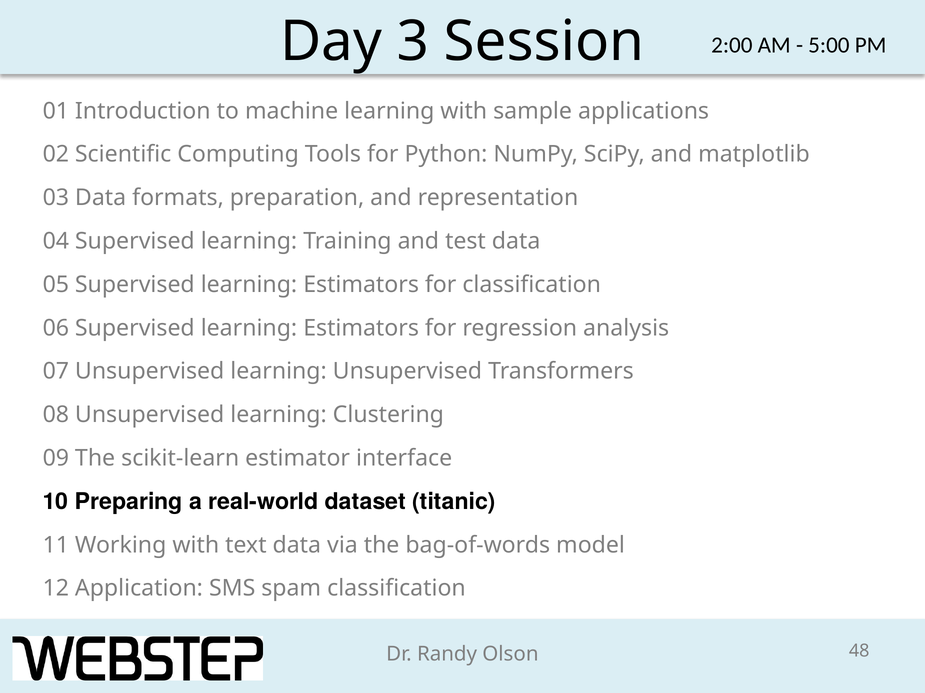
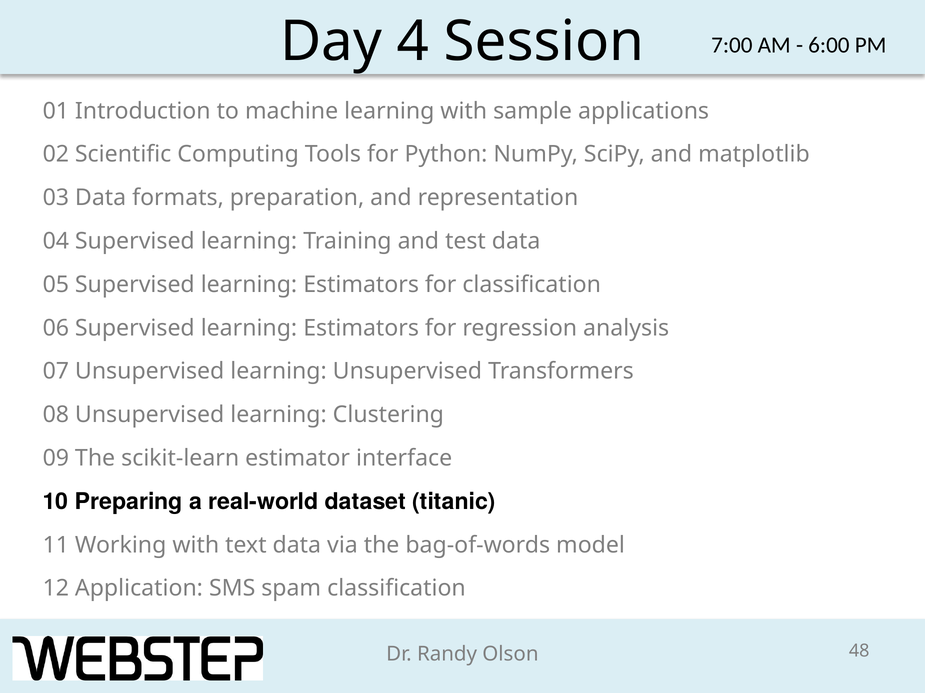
3: 3 -> 4
2:00: 2:00 -> 7:00
5:00: 5:00 -> 6:00
